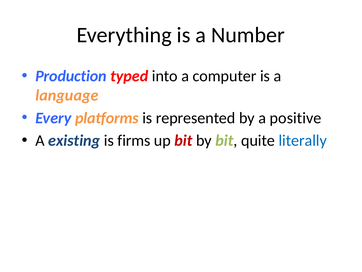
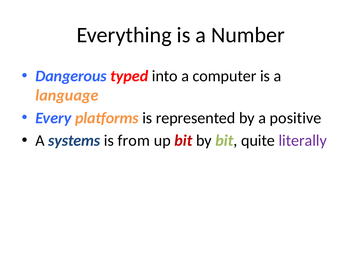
Production: Production -> Dangerous
existing: existing -> systems
firms: firms -> from
literally colour: blue -> purple
